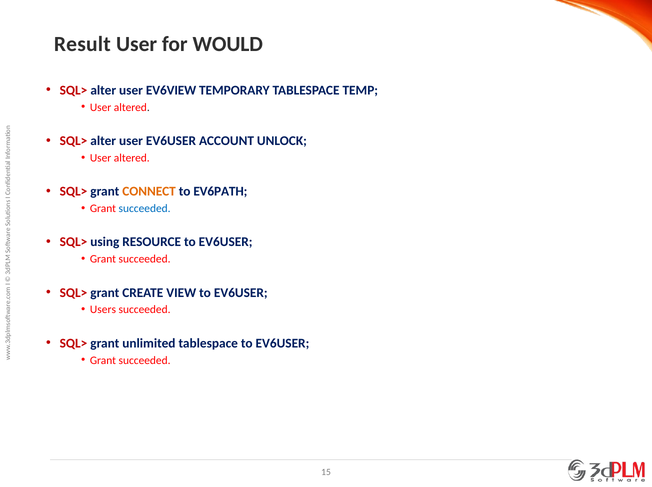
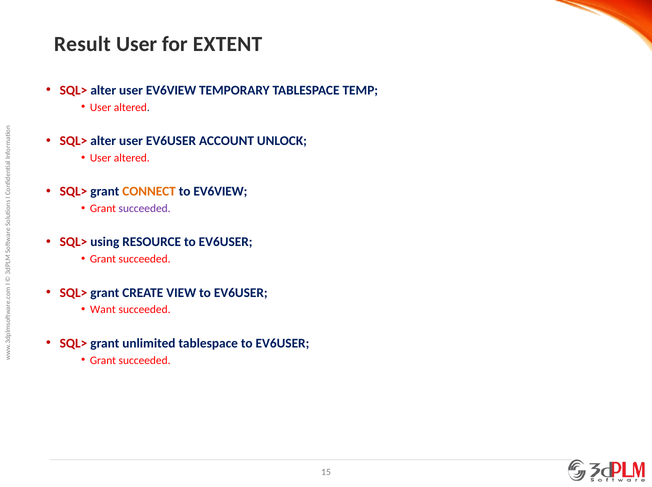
WOULD: WOULD -> EXTENT
to EV6PATH: EV6PATH -> EV6VIEW
succeeded at (145, 209) colour: blue -> purple
Users: Users -> Want
